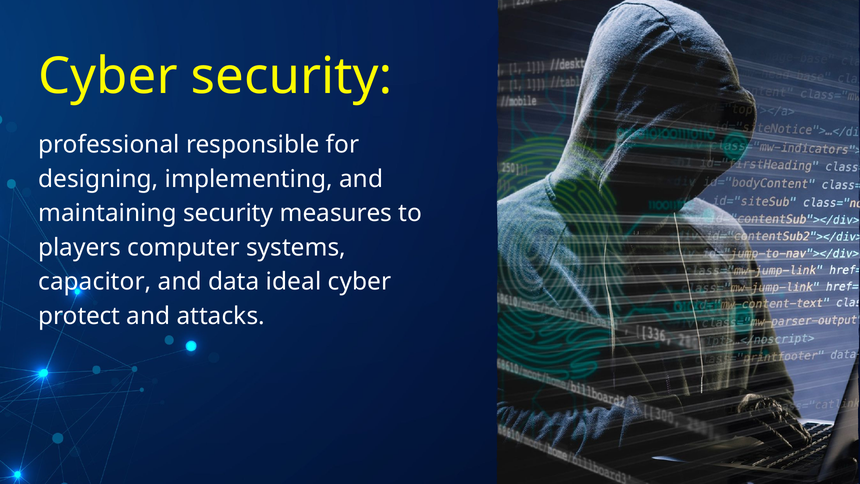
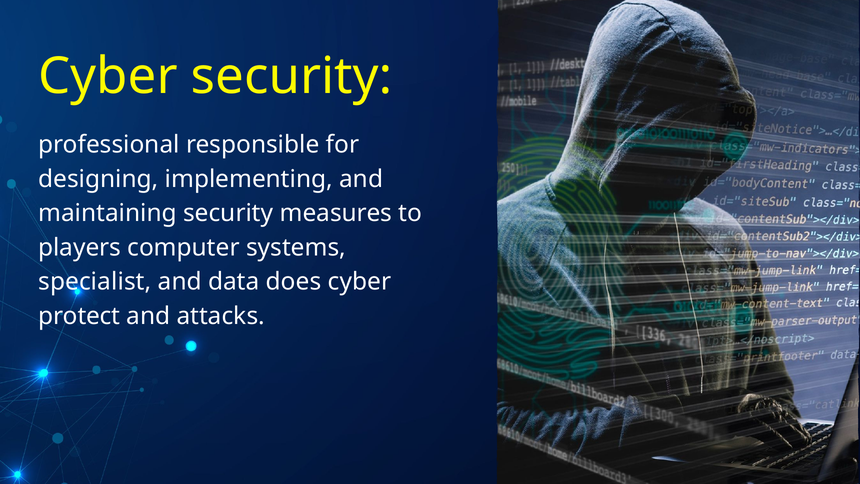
capacitor: capacitor -> specialist
ideal: ideal -> does
